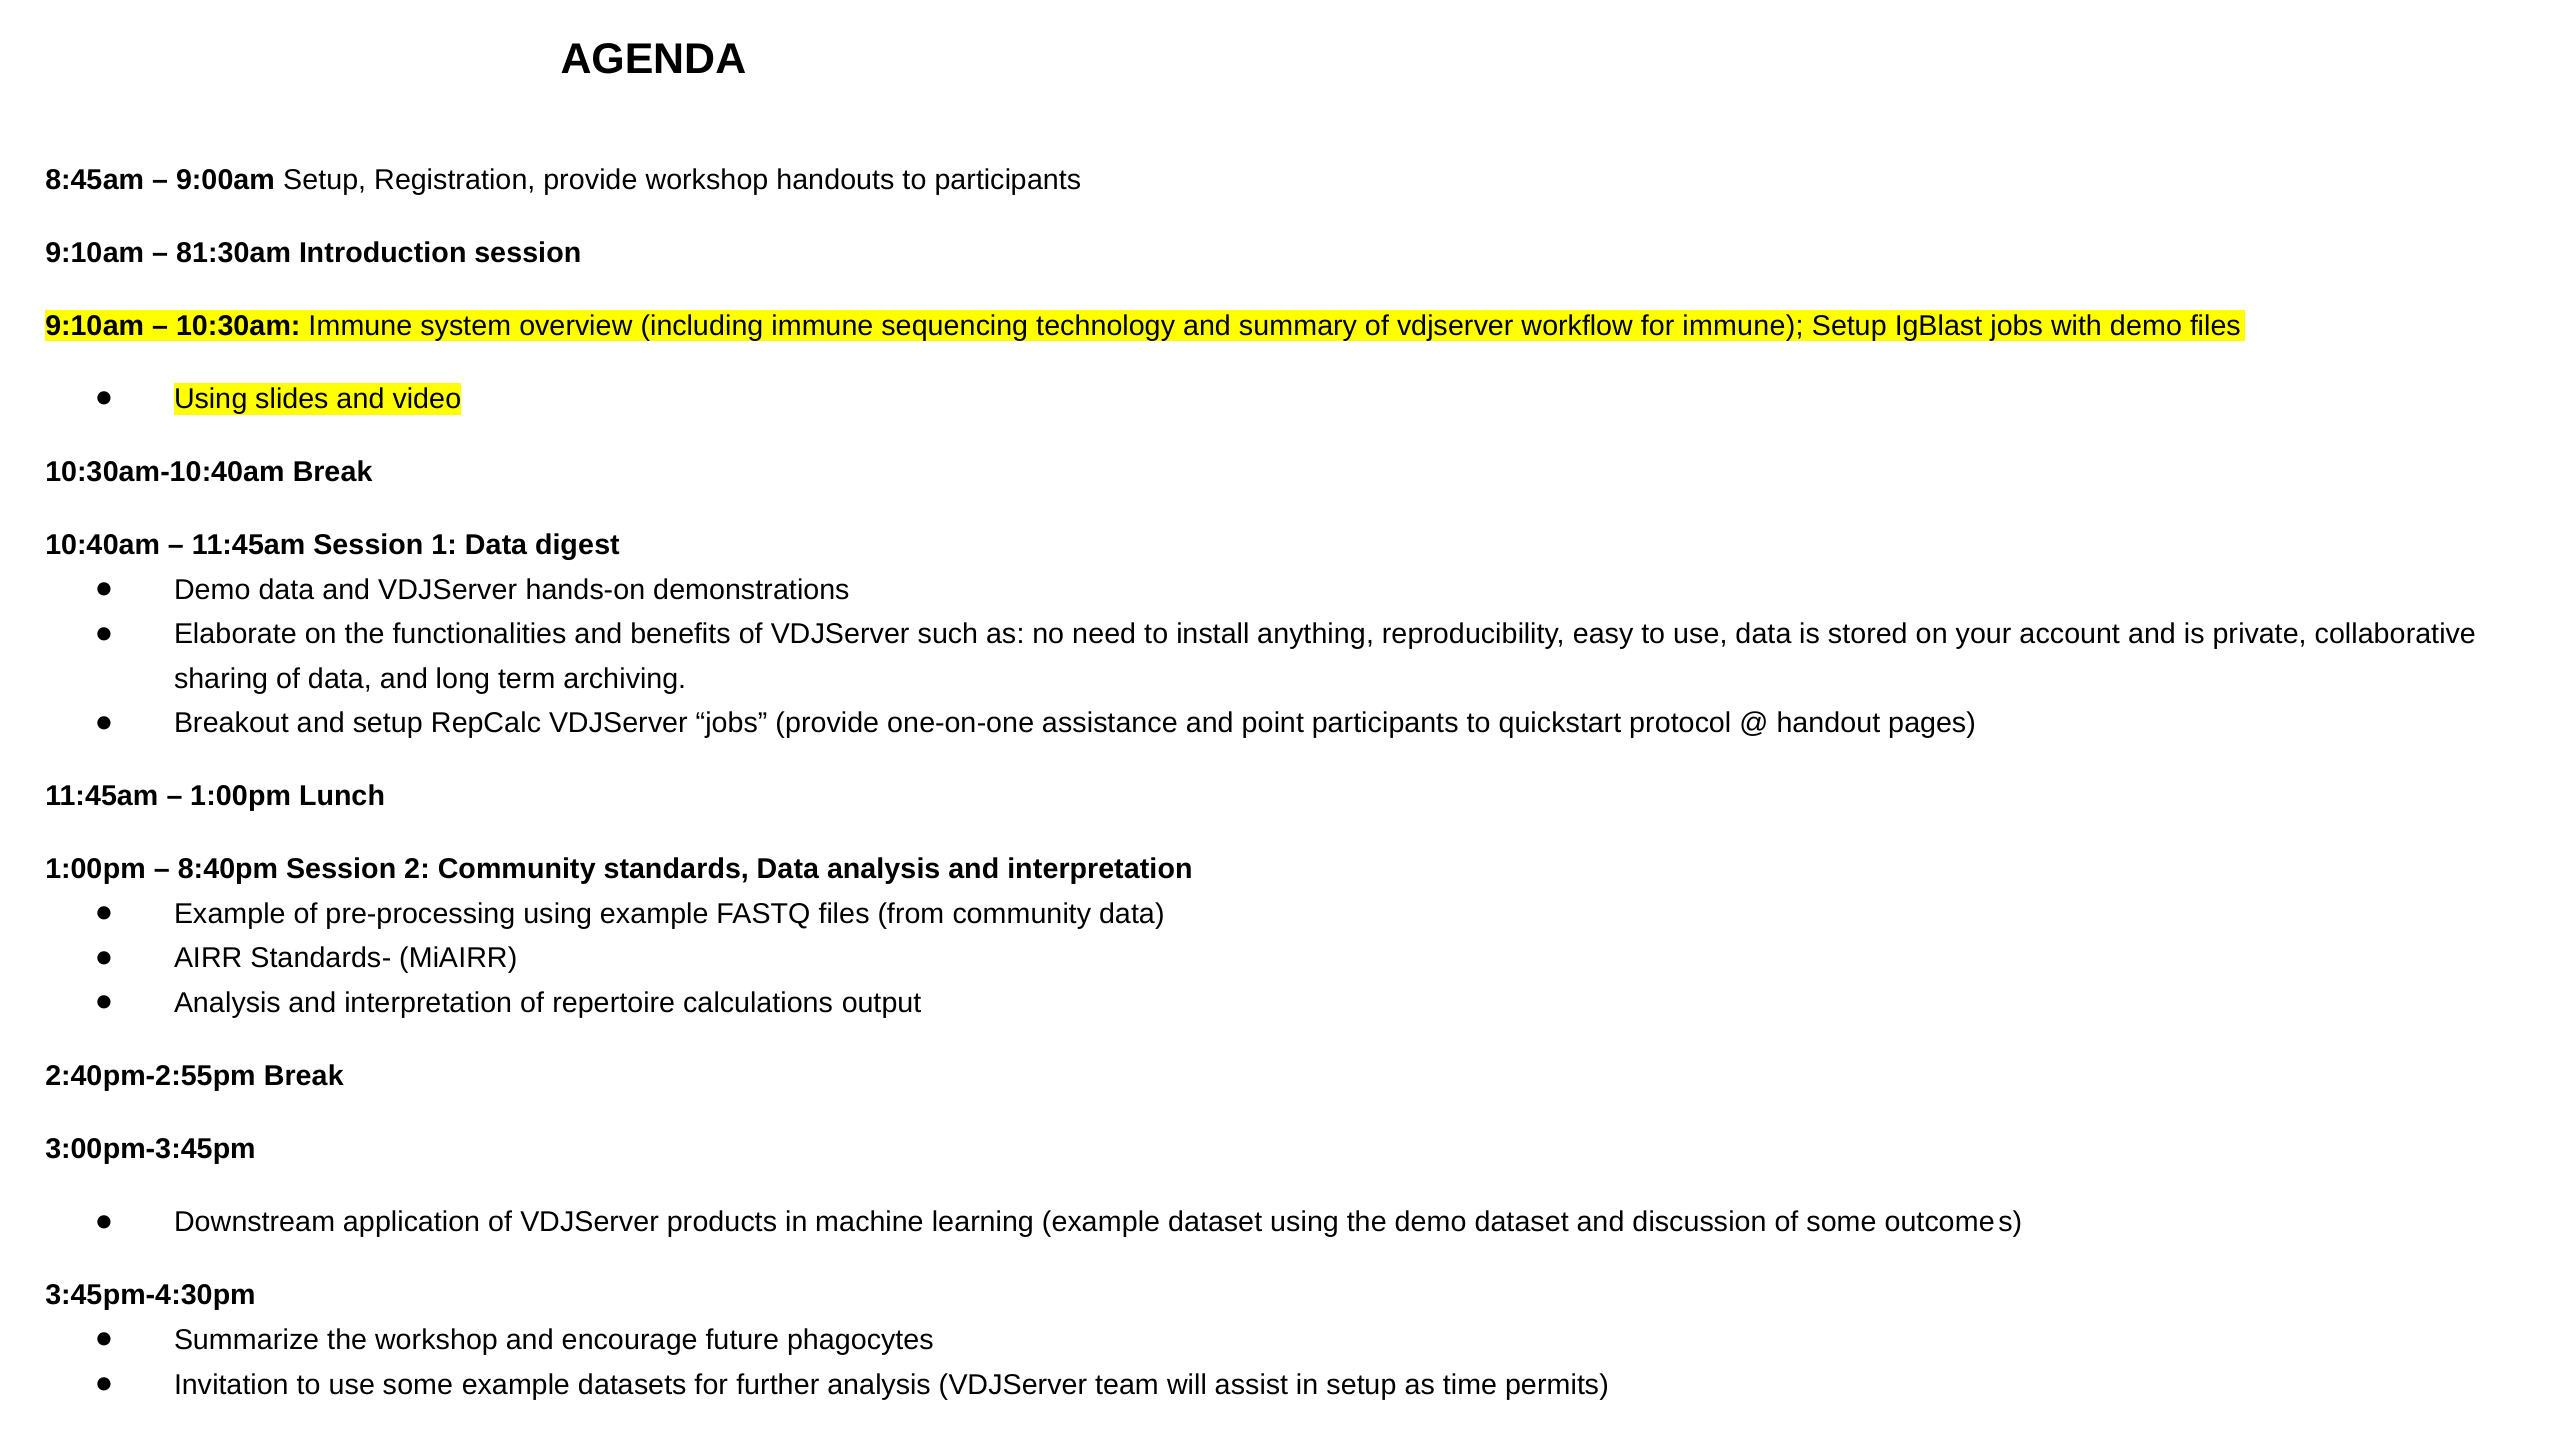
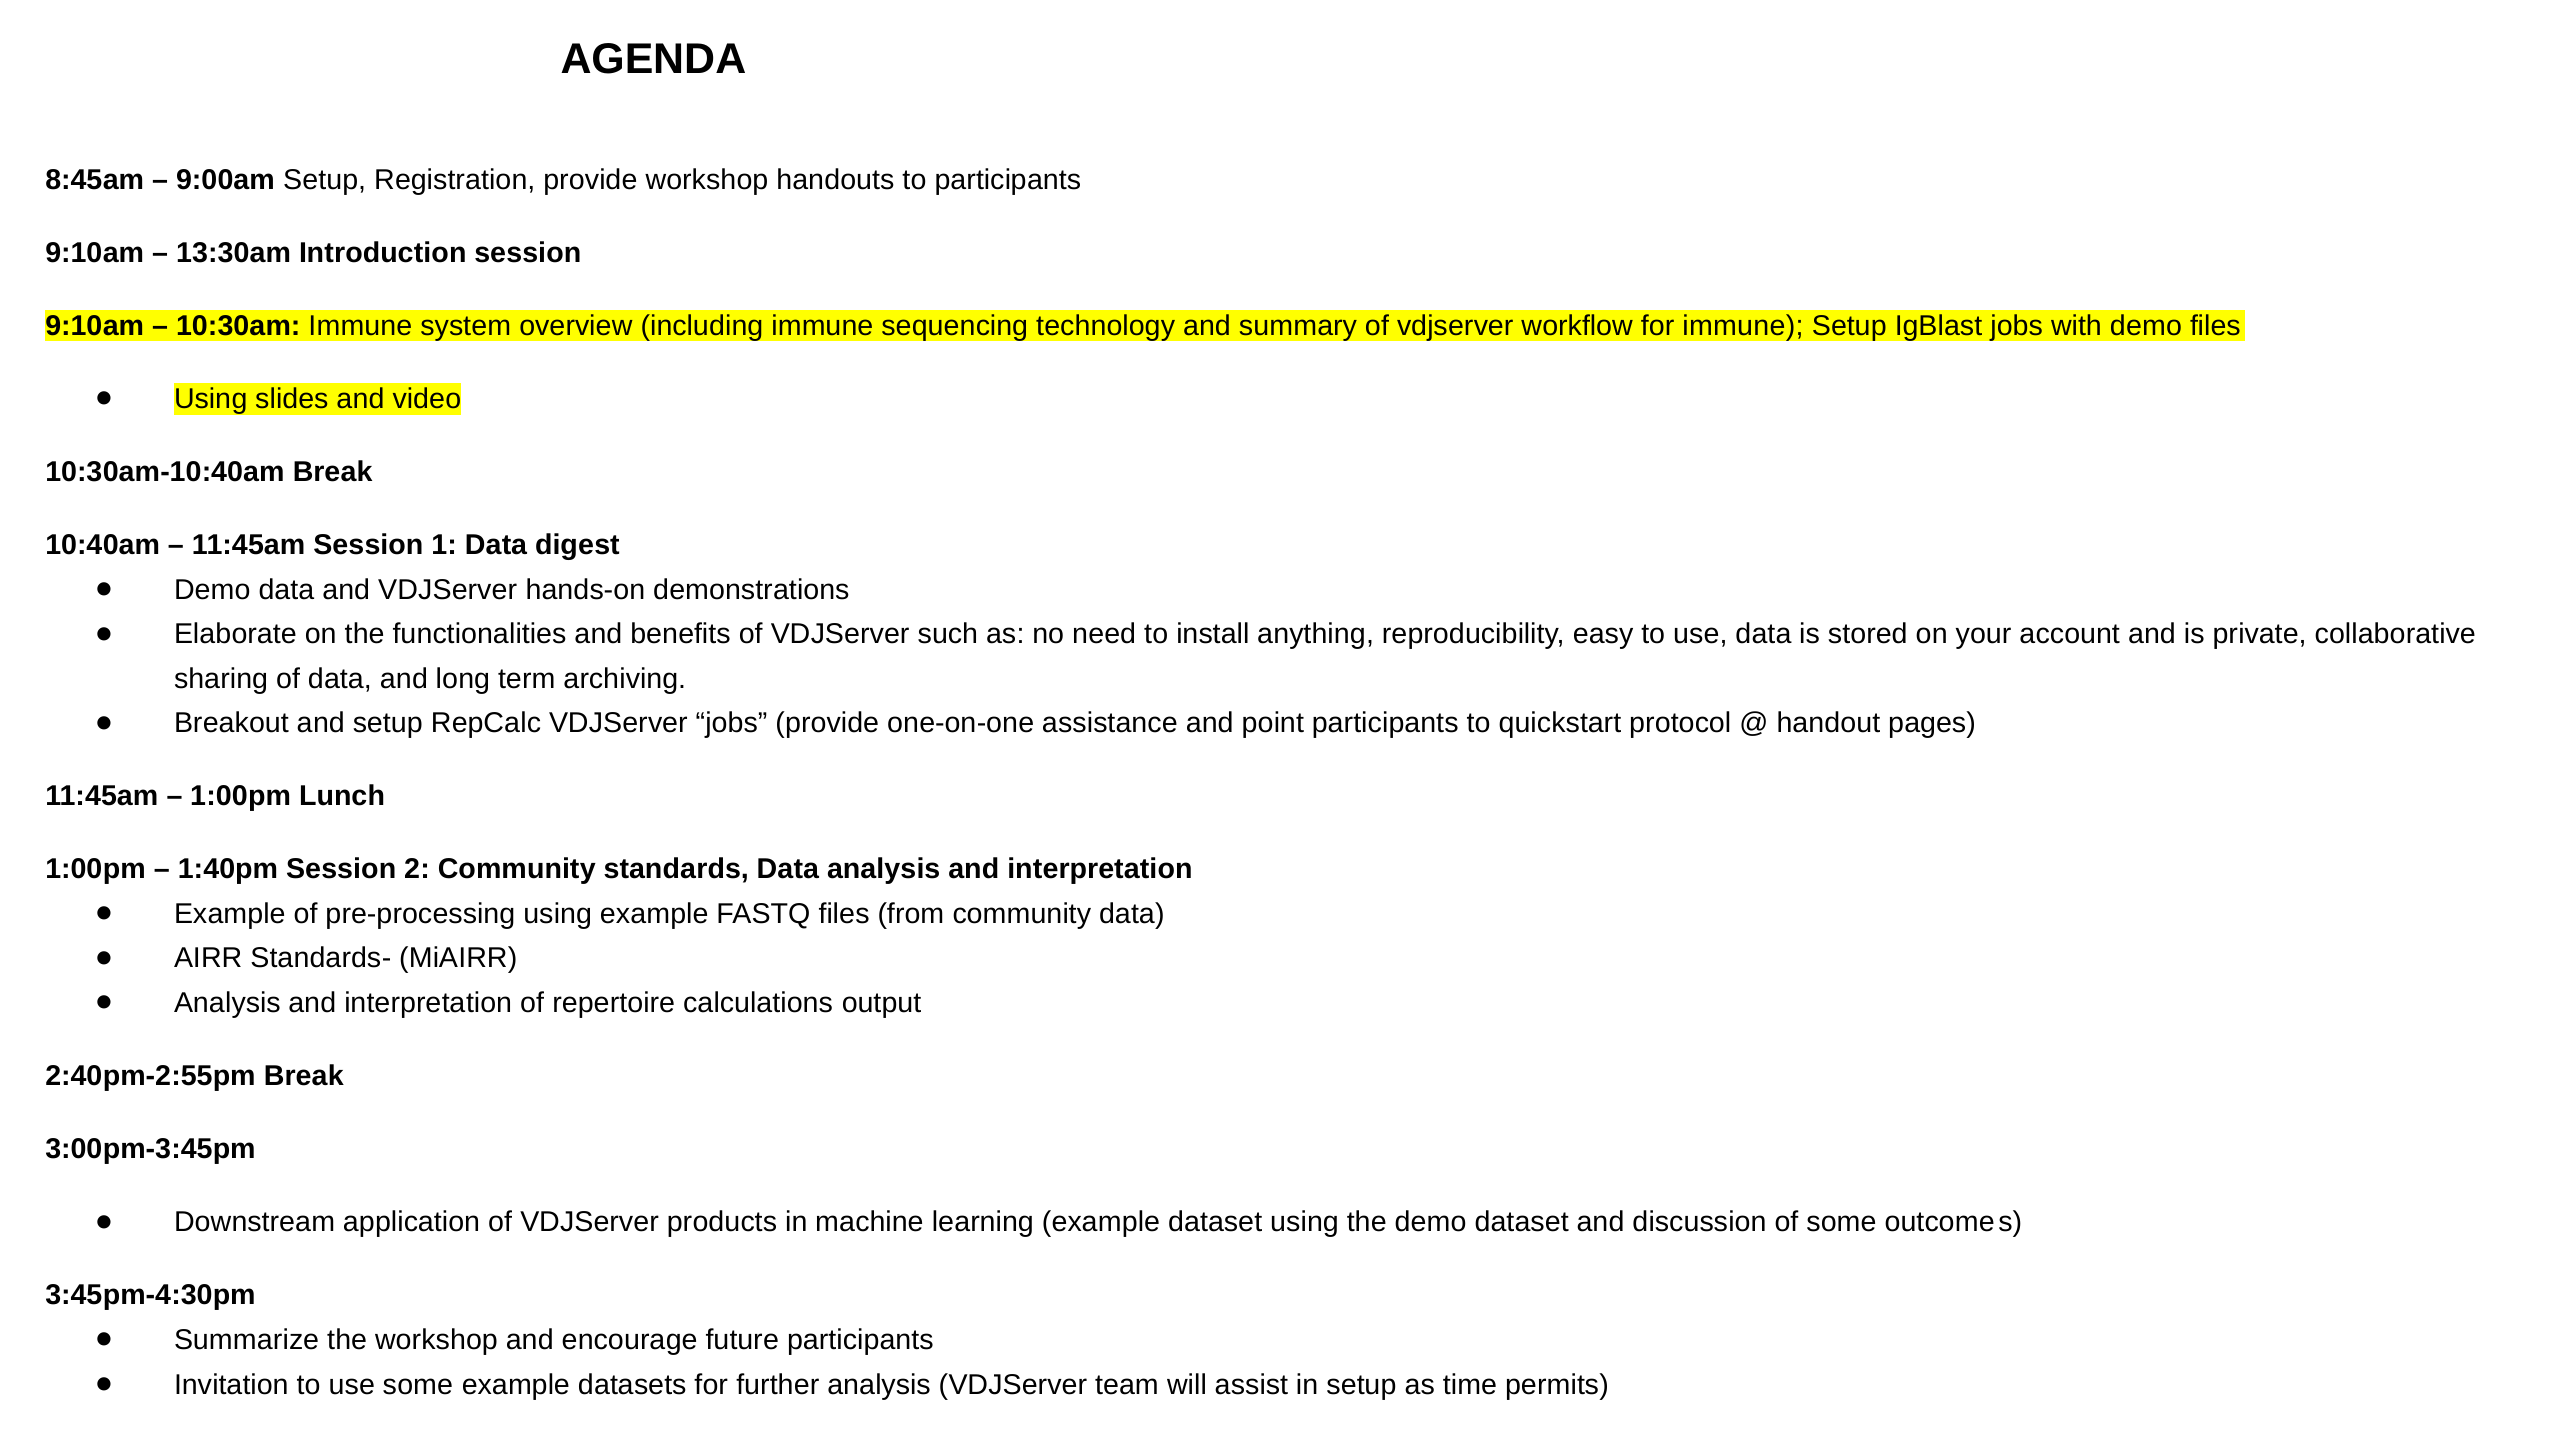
81:30am: 81:30am -> 13:30am
8:40pm: 8:40pm -> 1:40pm
future phagocytes: phagocytes -> participants
